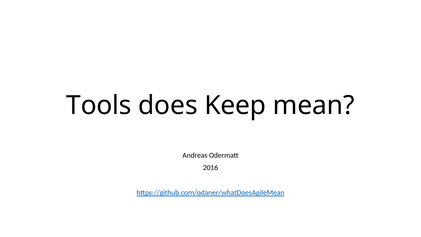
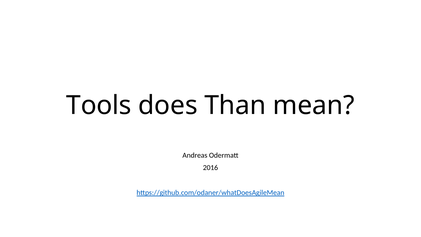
Keep: Keep -> Than
